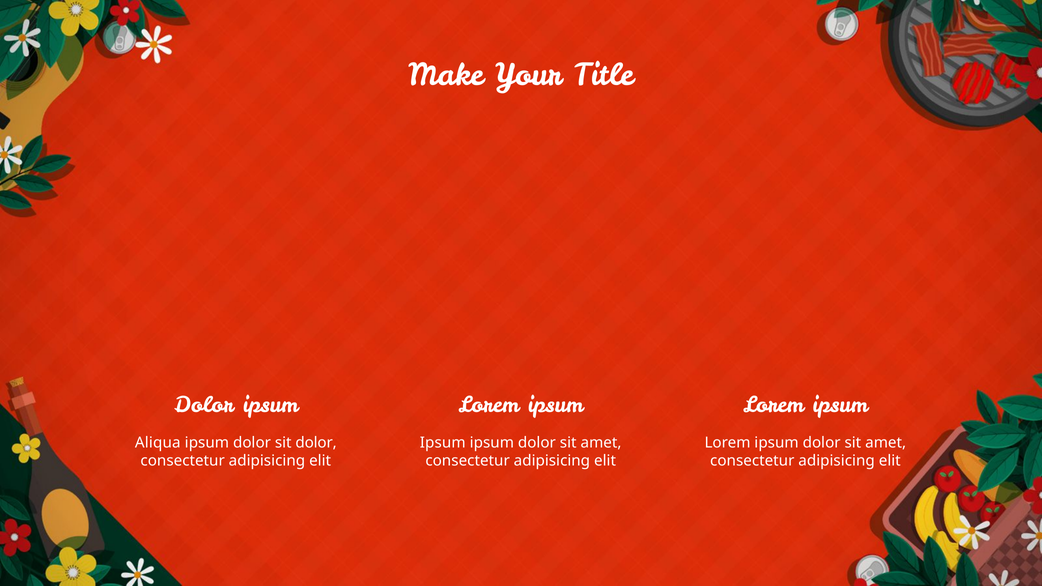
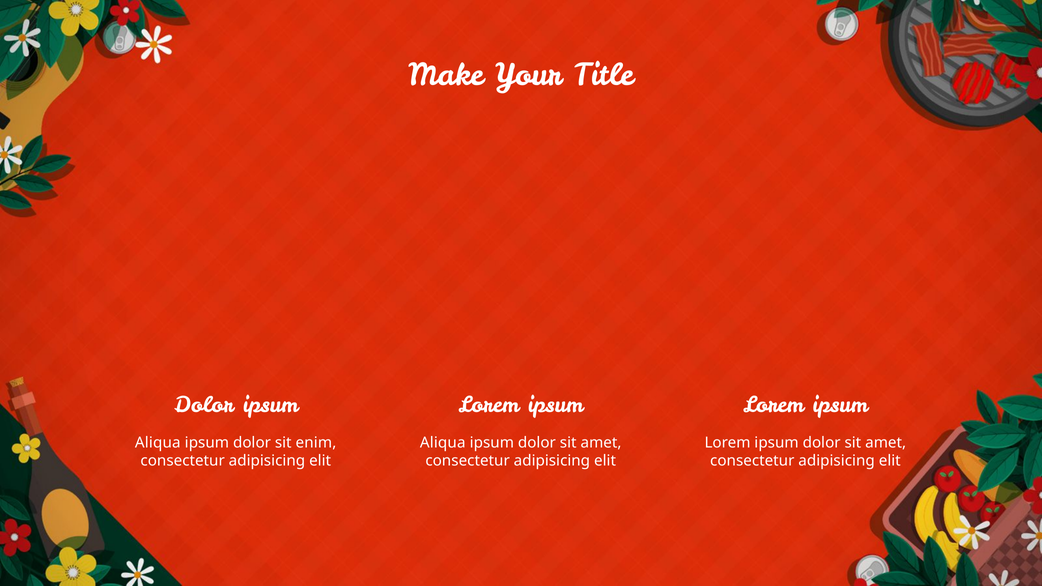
sit dolor: dolor -> enim
Ipsum at (443, 443): Ipsum -> Aliqua
